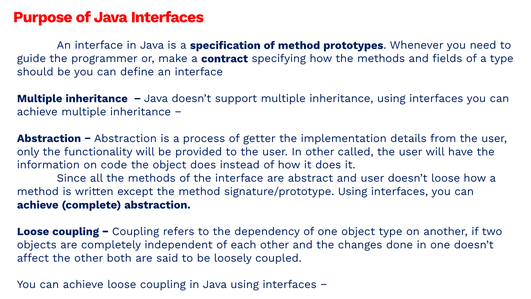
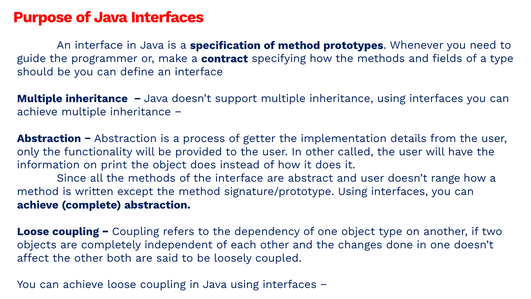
code: code -> print
doesn’t loose: loose -> range
